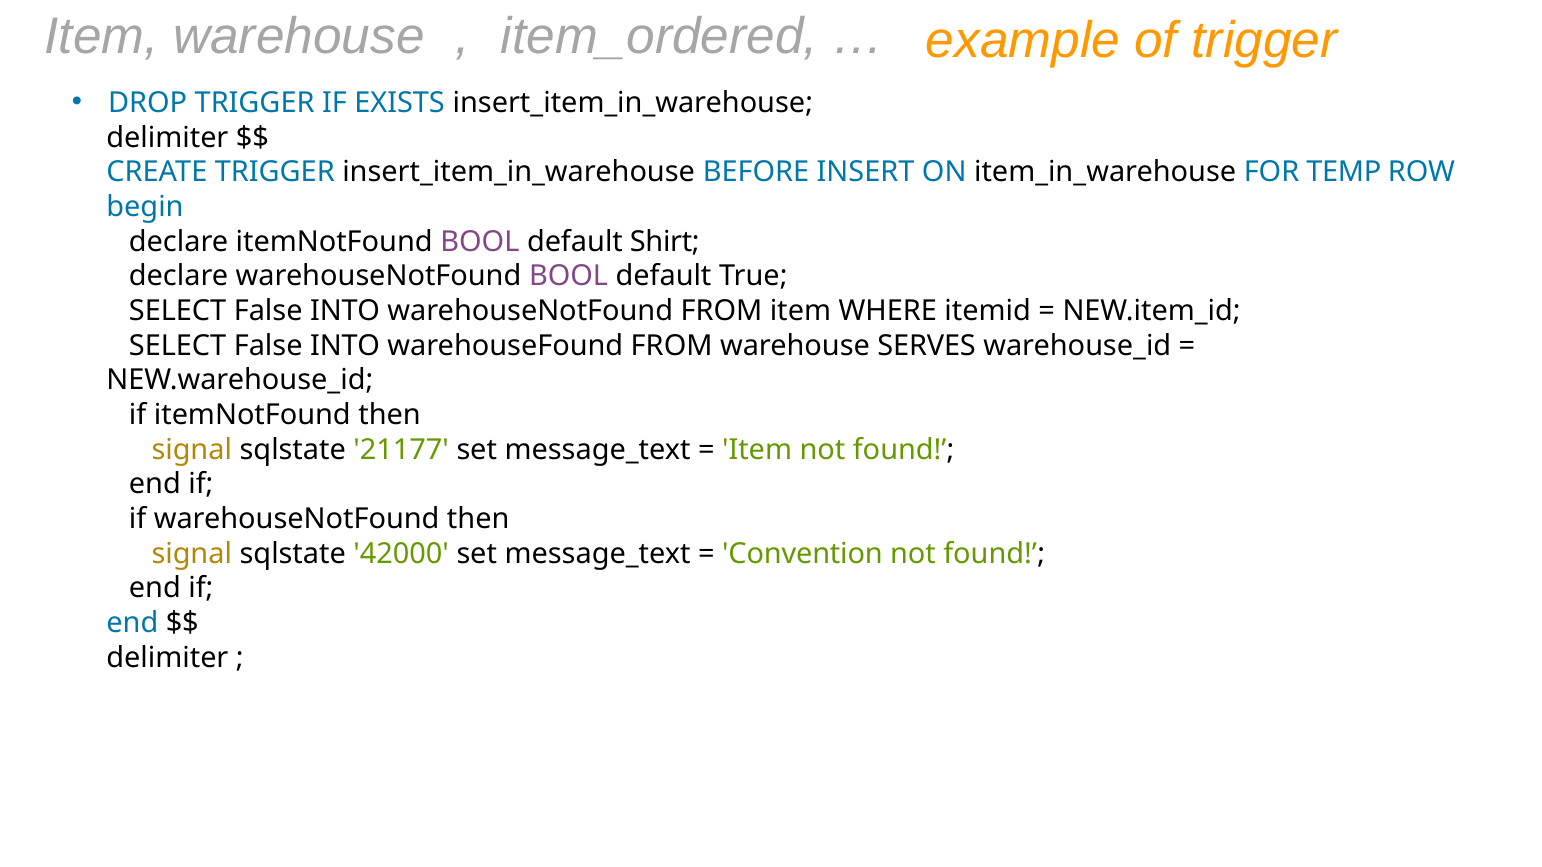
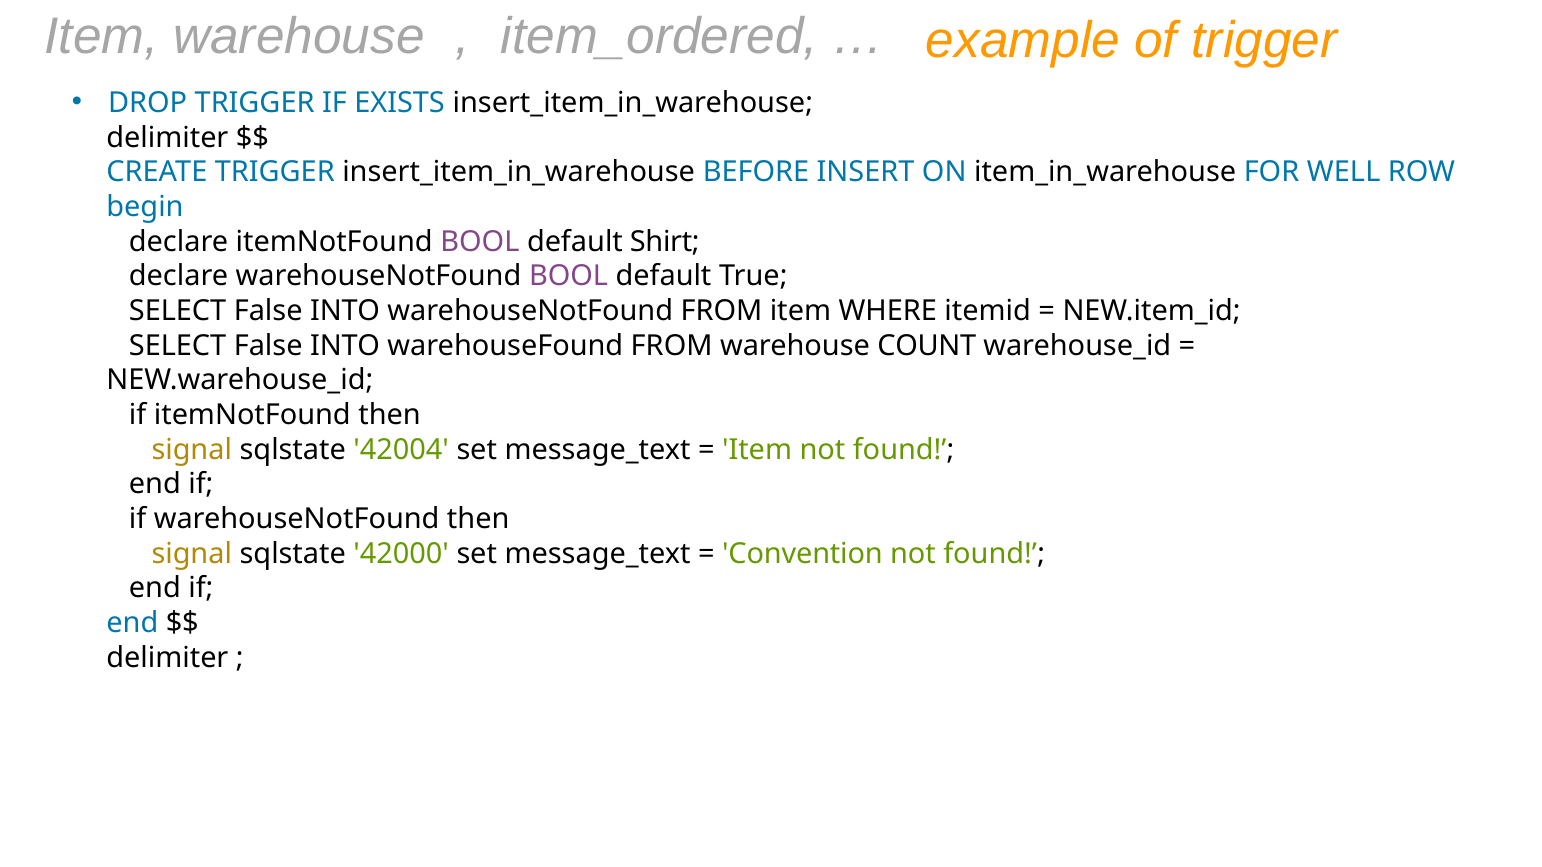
TEMP: TEMP -> WELL
SERVES: SERVES -> COUNT
21177: 21177 -> 42004
